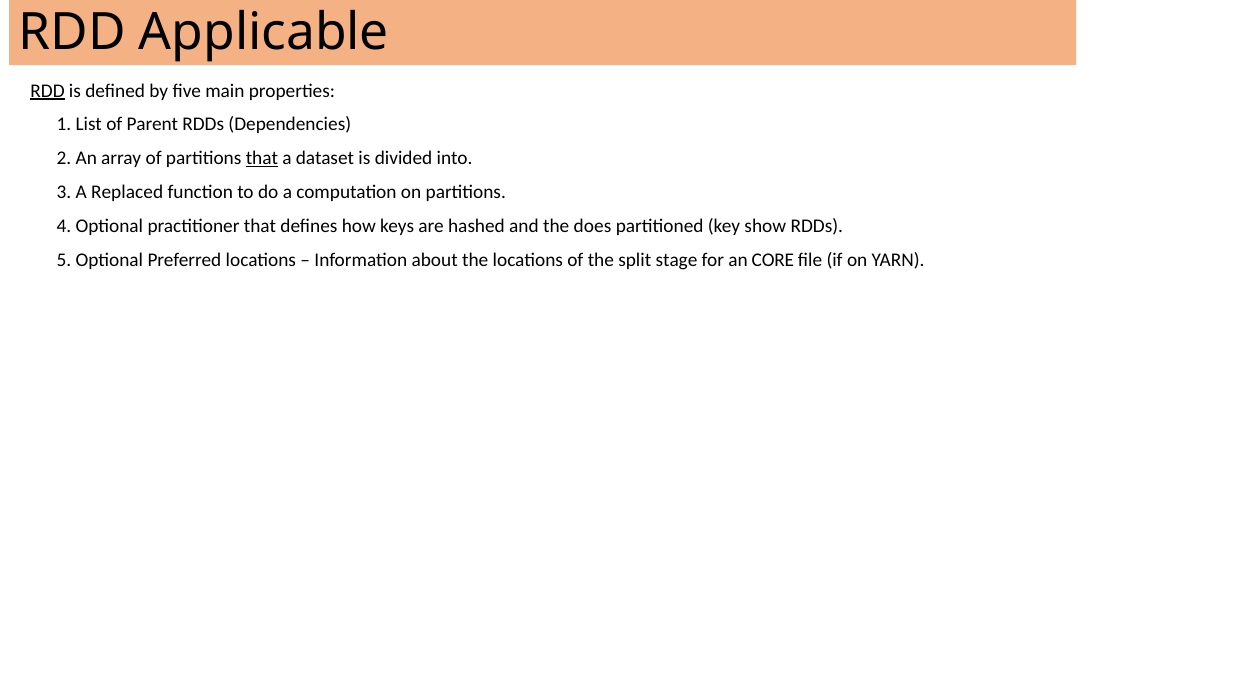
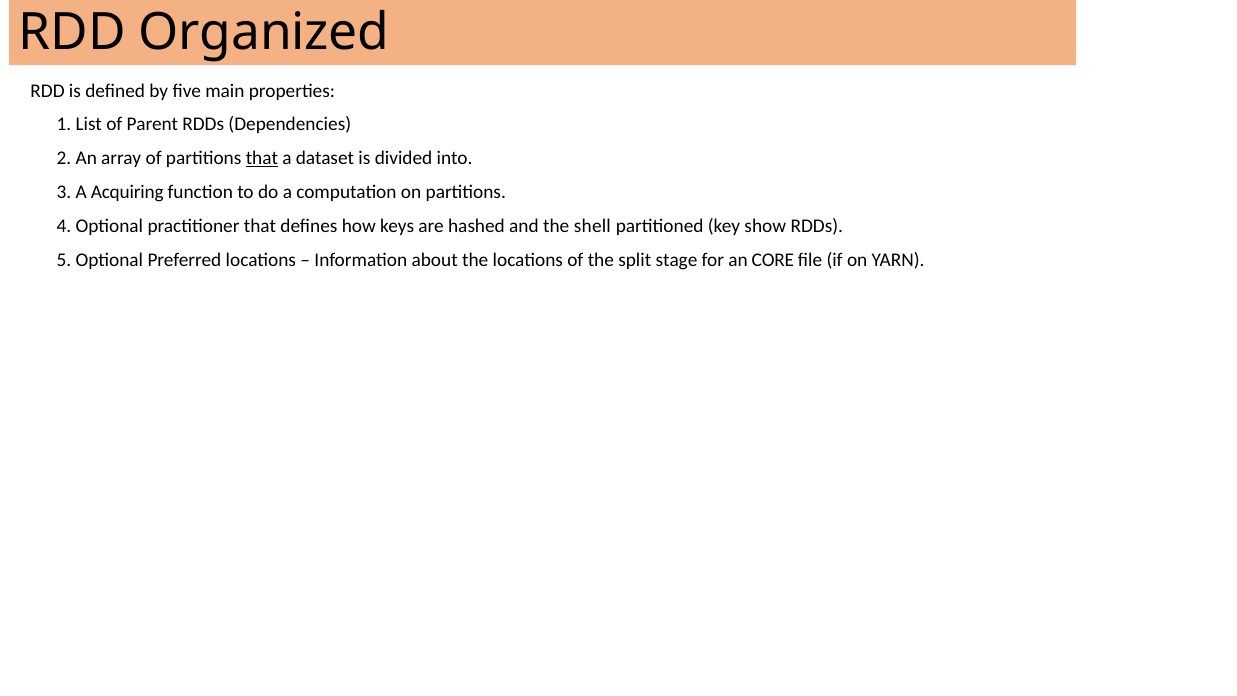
Applicable: Applicable -> Organized
RDD at (48, 91) underline: present -> none
Replaced: Replaced -> Acquiring
does: does -> shell
